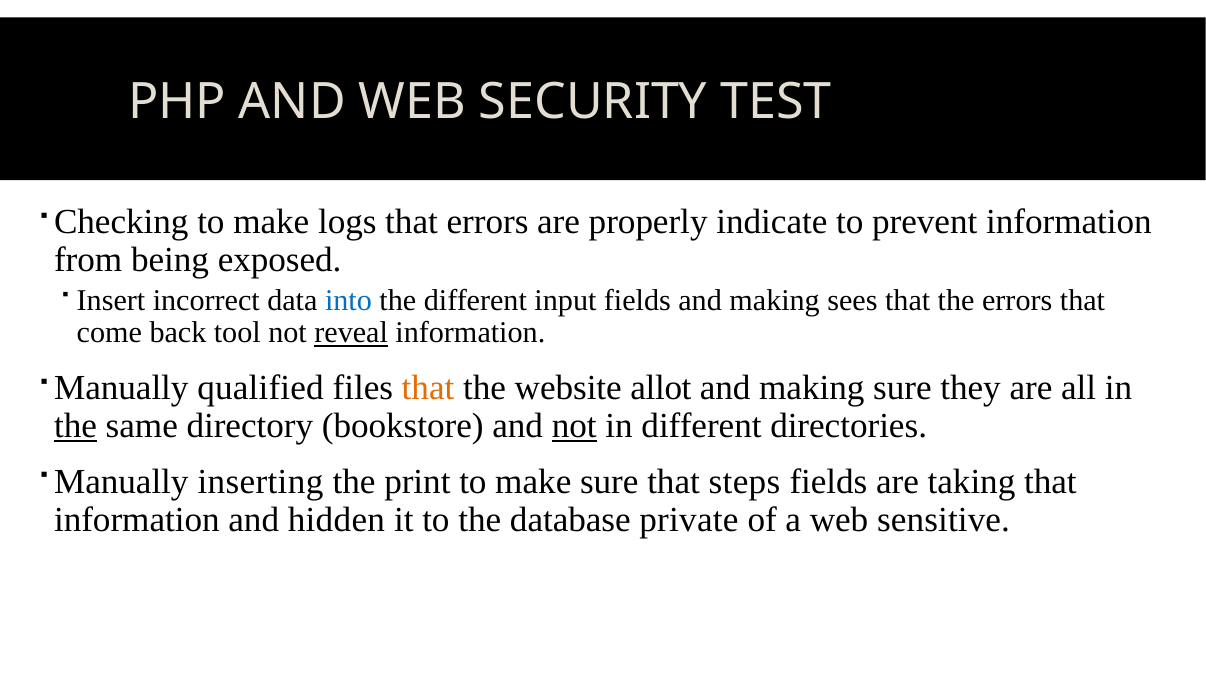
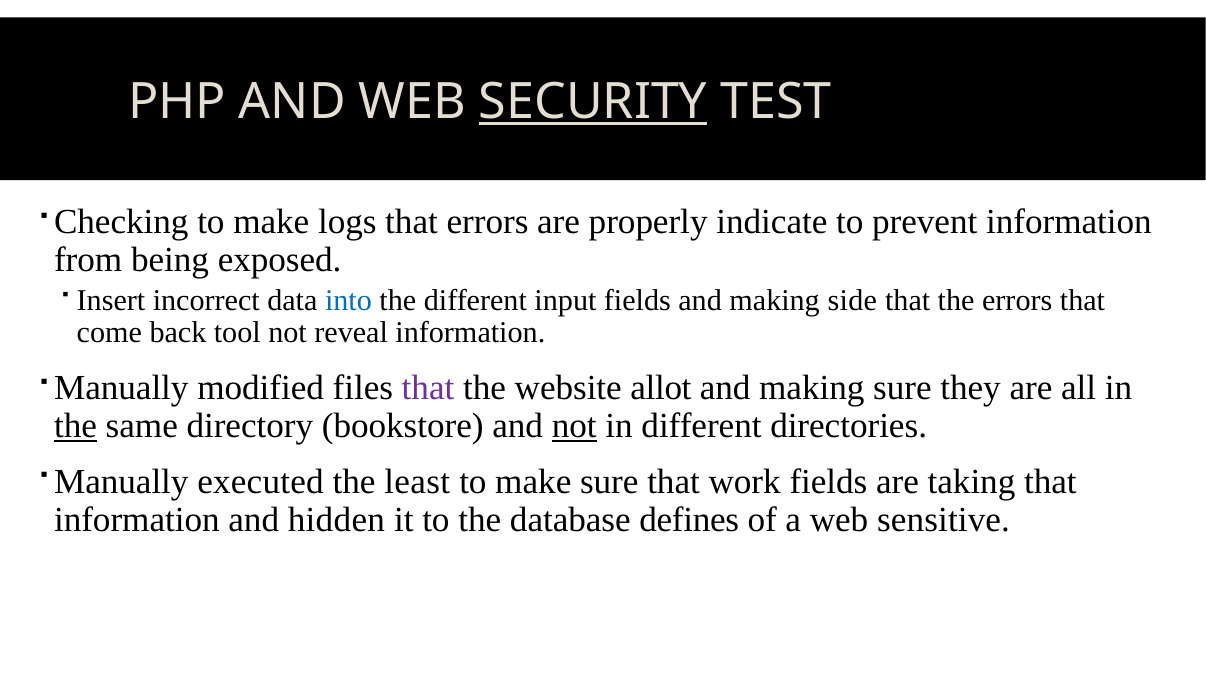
SECURITY underline: none -> present
sees: sees -> side
reveal underline: present -> none
qualified: qualified -> modified
that at (428, 388) colour: orange -> purple
inserting: inserting -> executed
print: print -> least
steps: steps -> work
private: private -> defines
